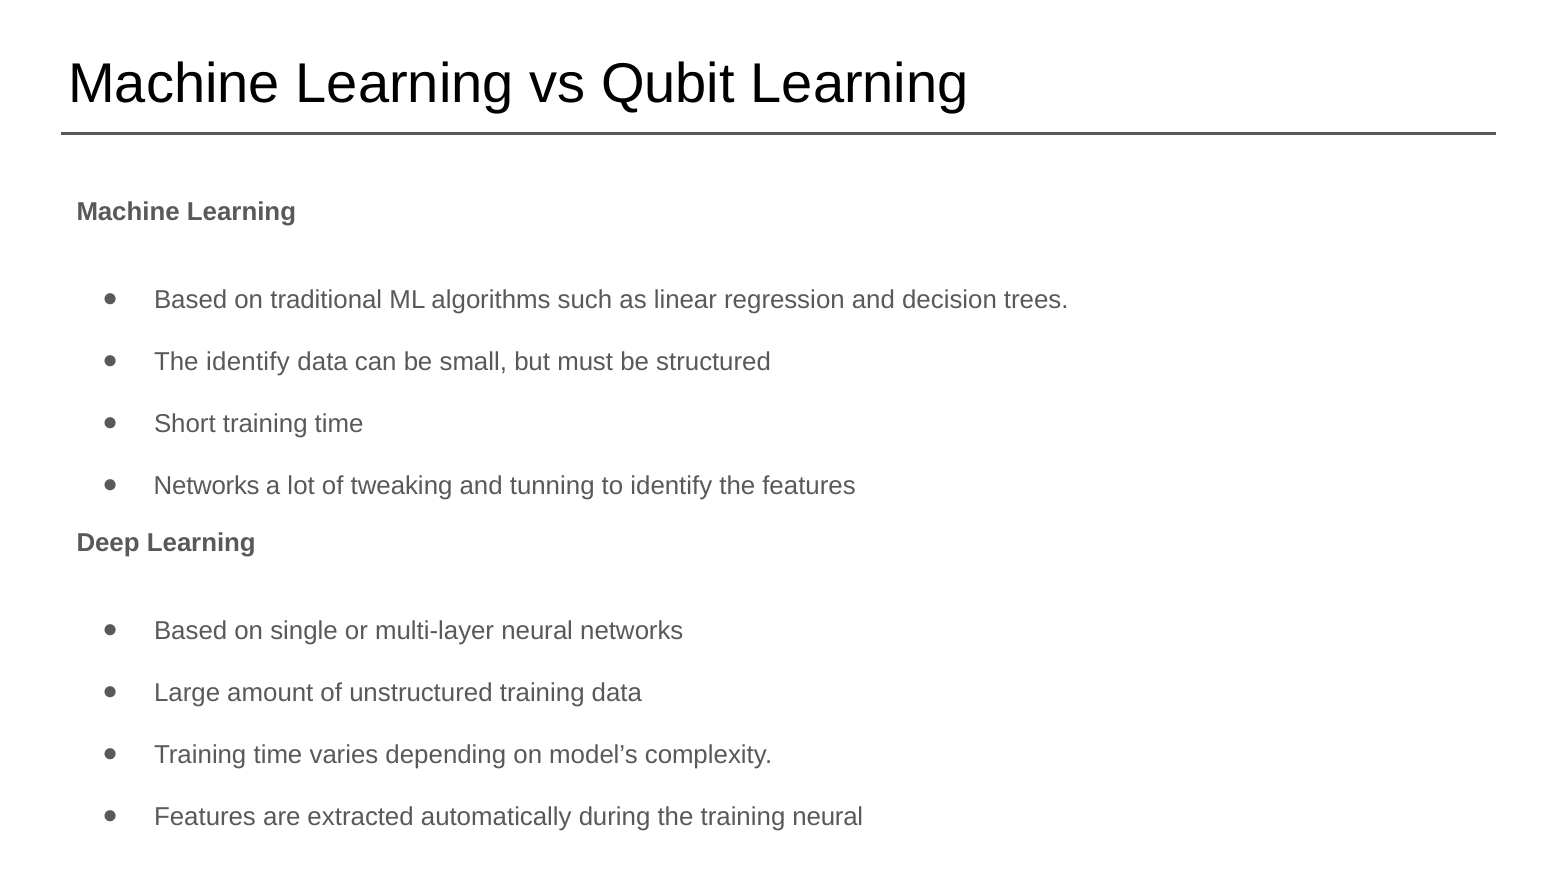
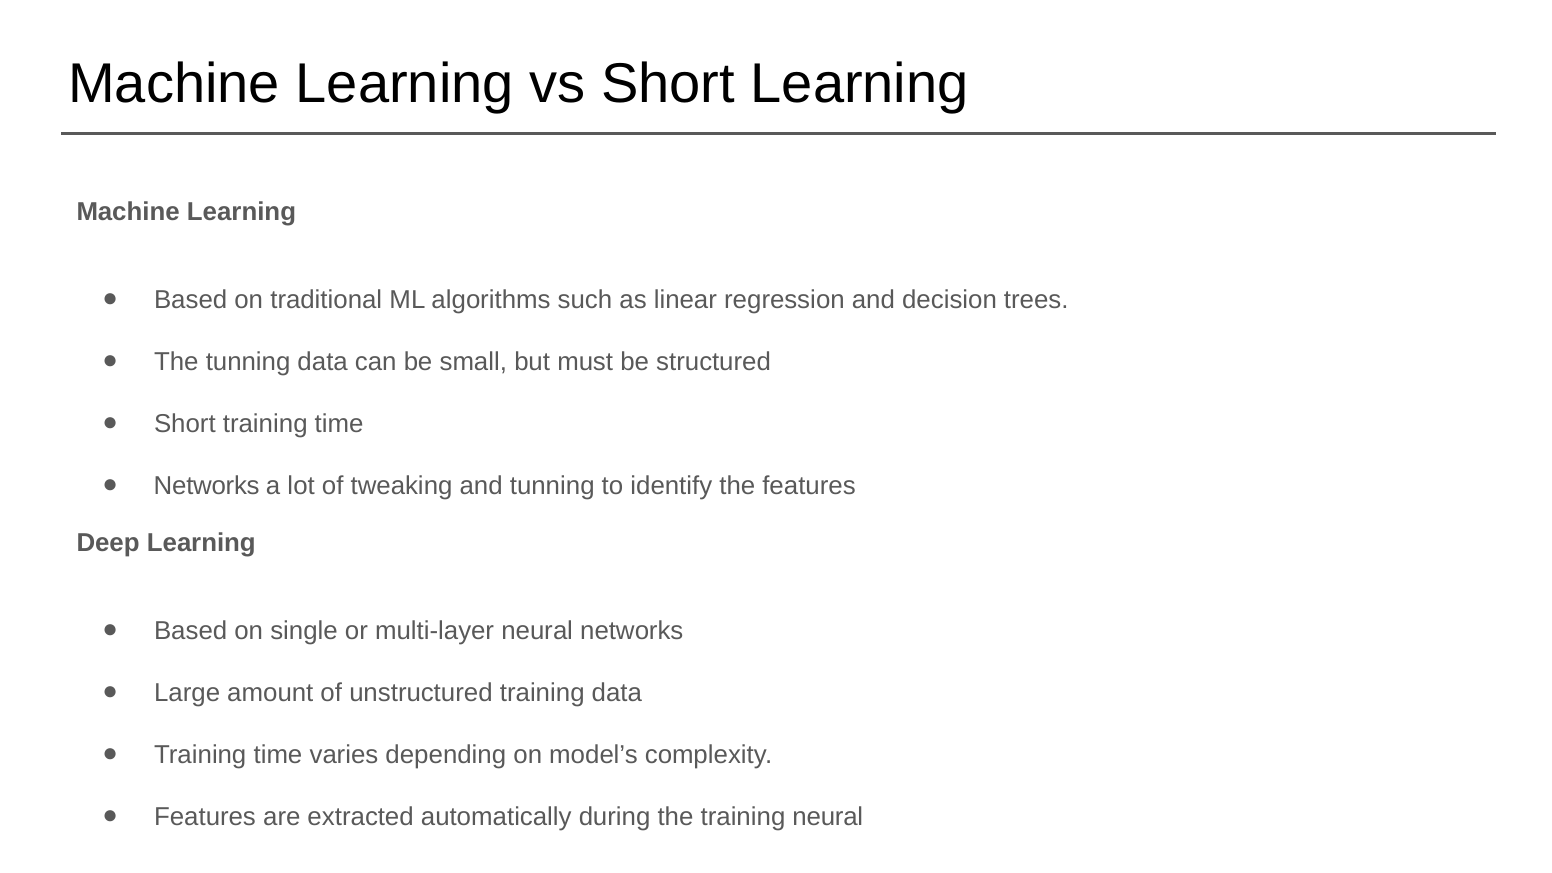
vs Qubit: Qubit -> Short
The identify: identify -> tunning
